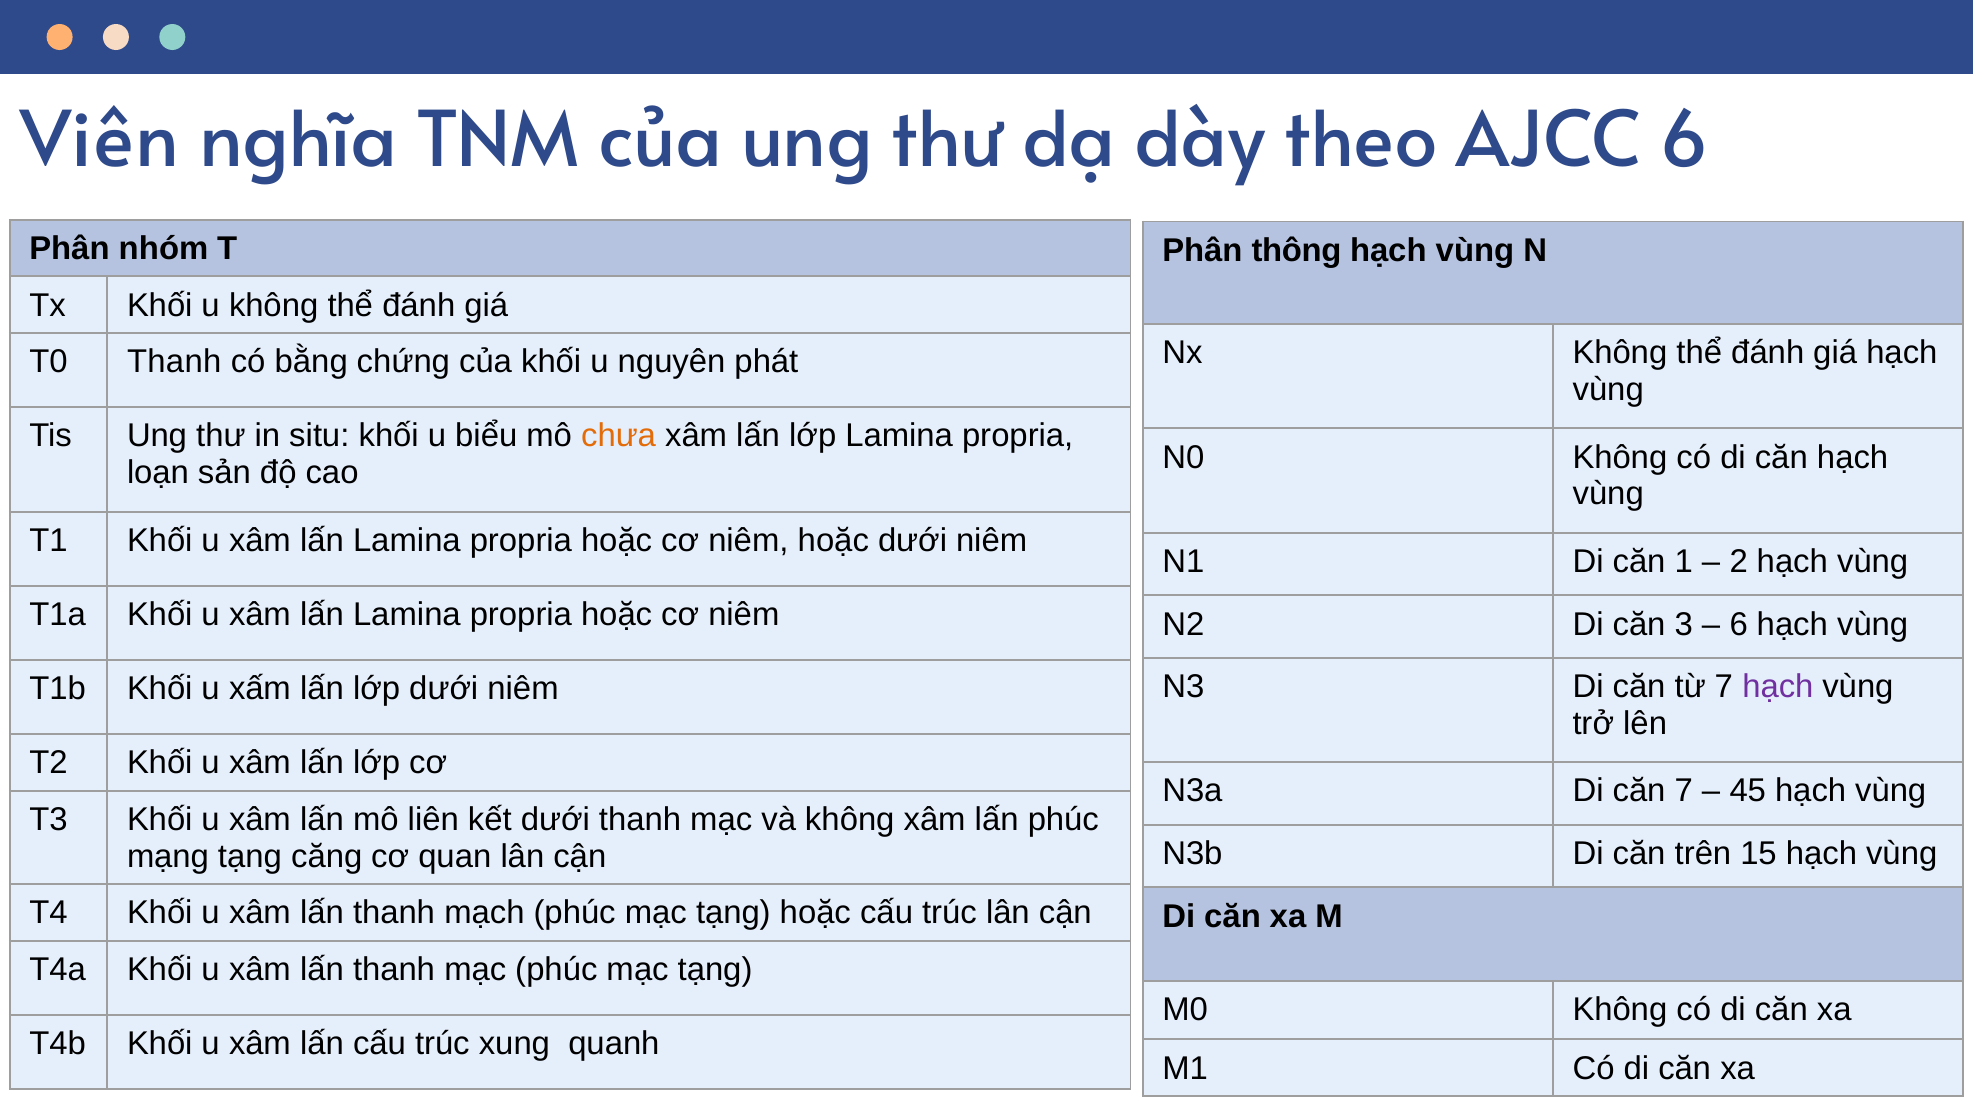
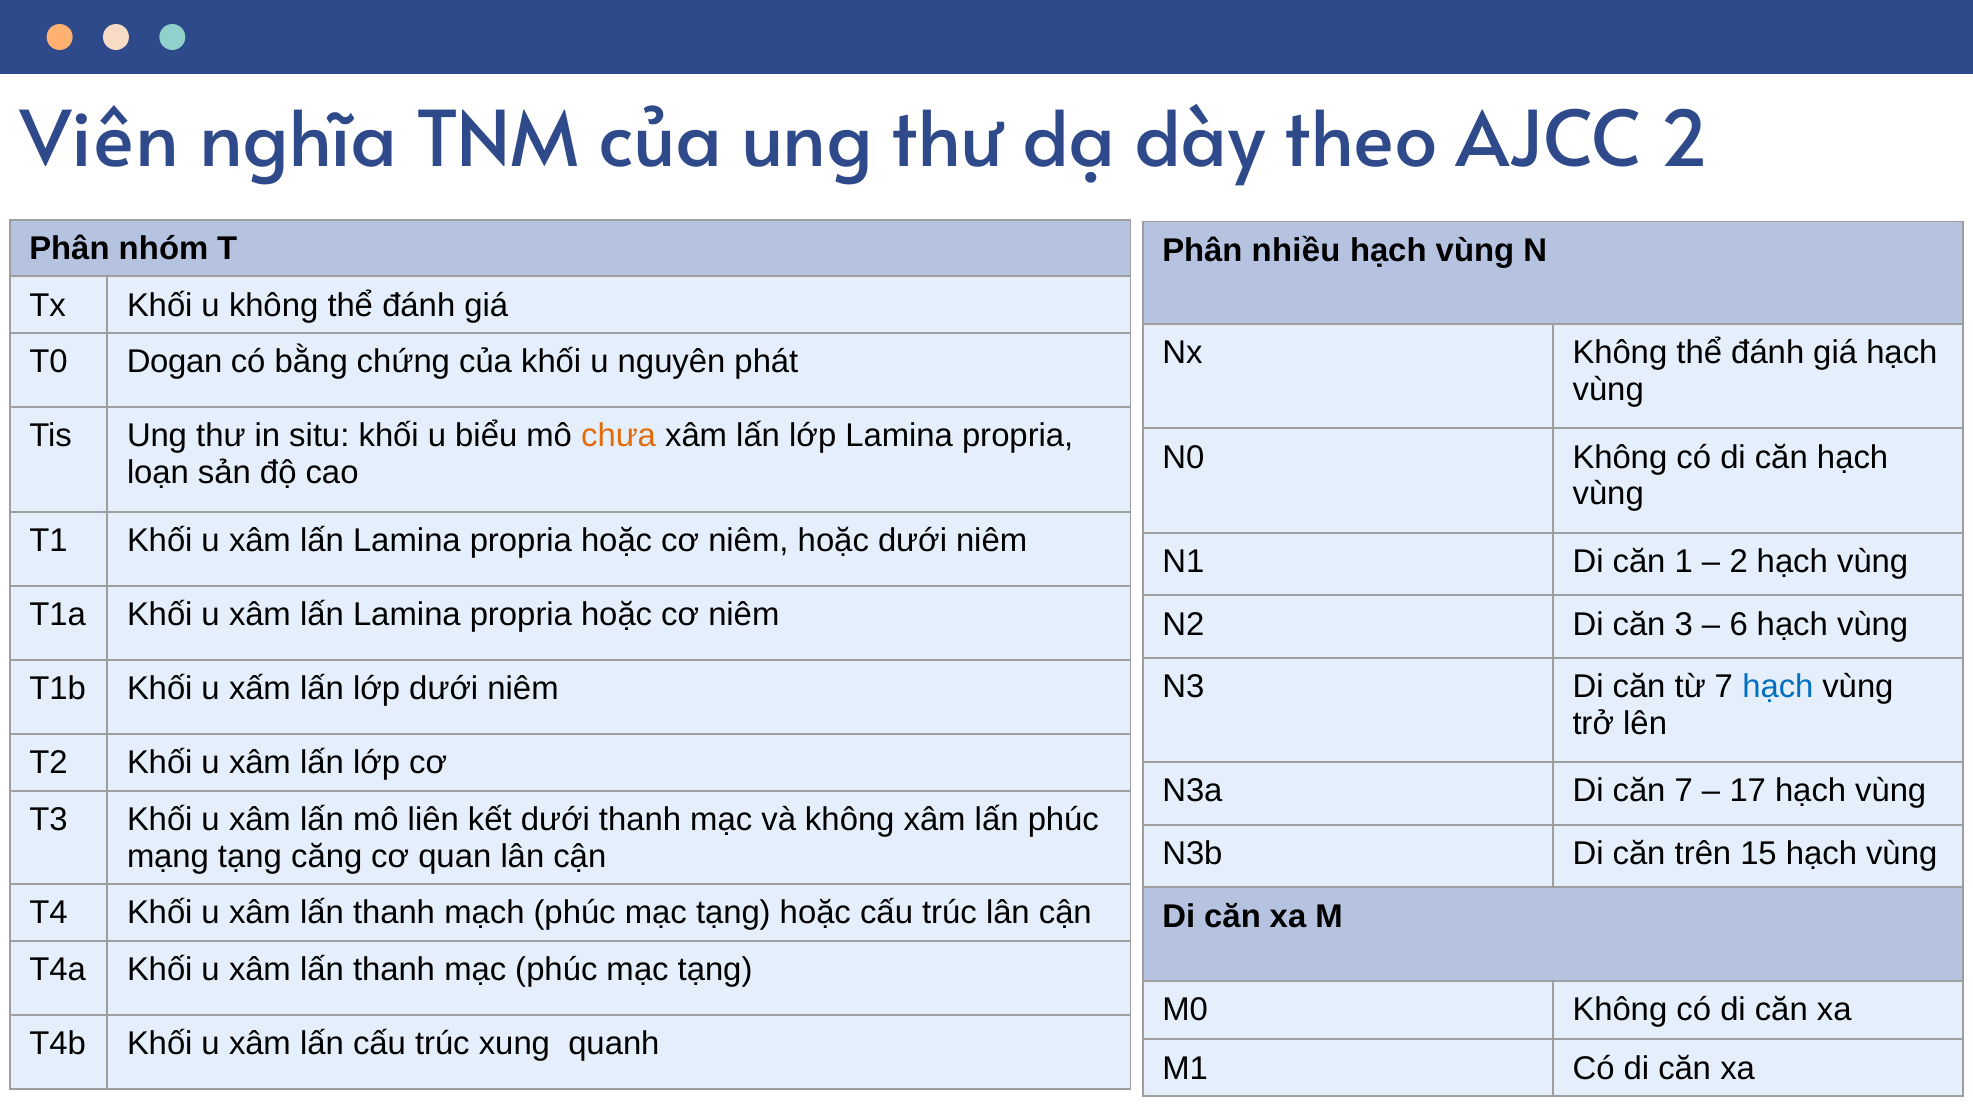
AJCC 6: 6 -> 2
thông: thông -> nhiều
T0 Thanh: Thanh -> Dogan
hạch at (1778, 687) colour: purple -> blue
45: 45 -> 17
